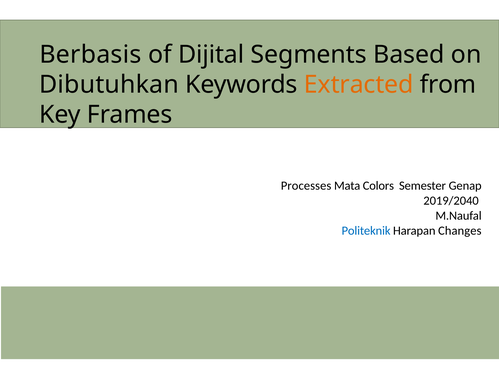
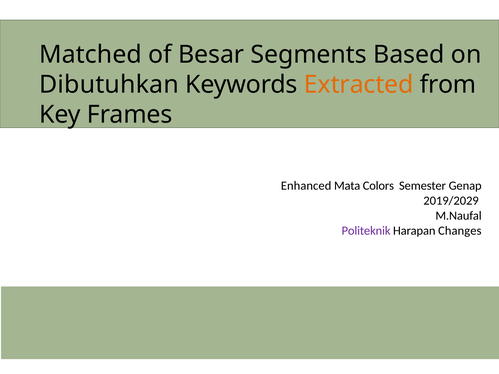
Berbasis: Berbasis -> Matched
Dijital: Dijital -> Besar
Processes: Processes -> Enhanced
2019/2040: 2019/2040 -> 2019/2029
Politeknik colour: blue -> purple
